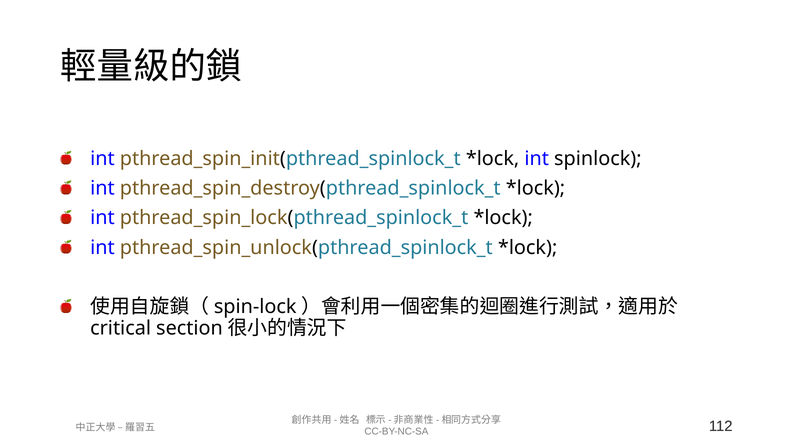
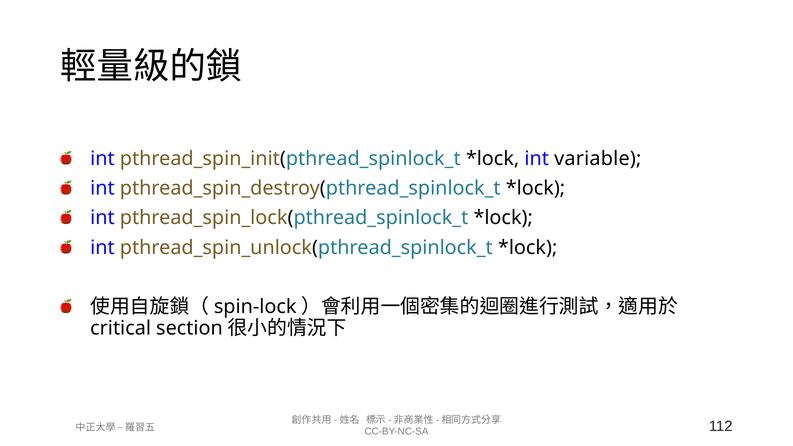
spinlock: spinlock -> variable
